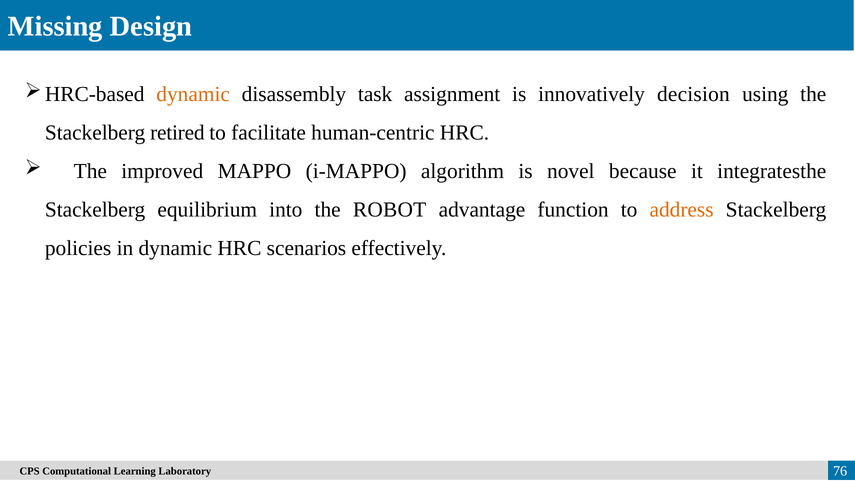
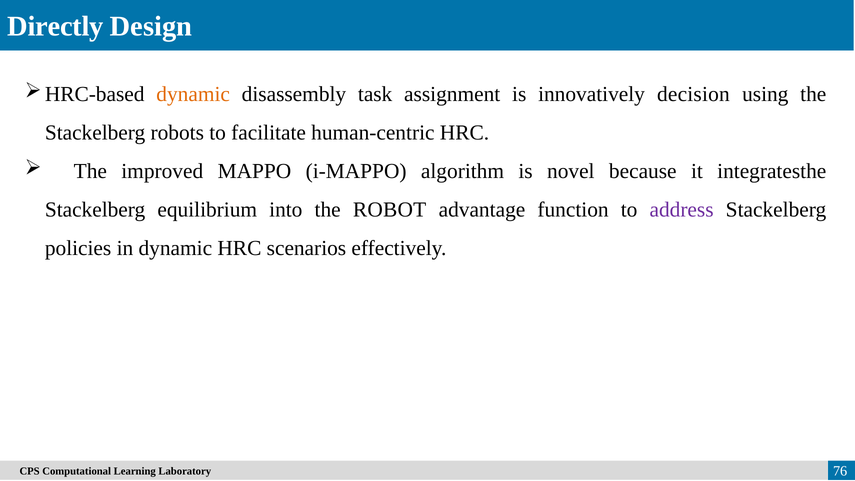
Missing: Missing -> Directly
retired: retired -> robots
address colour: orange -> purple
